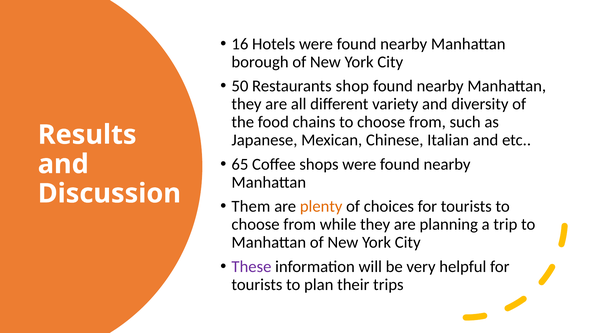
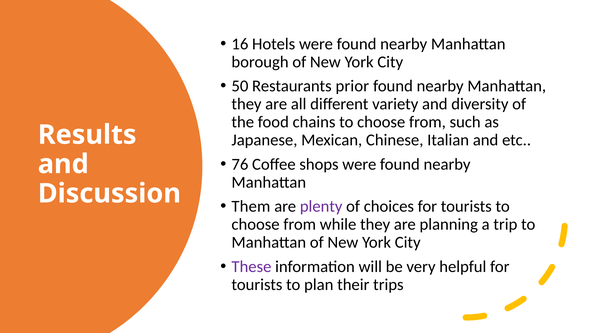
shop: shop -> prior
65: 65 -> 76
plenty colour: orange -> purple
